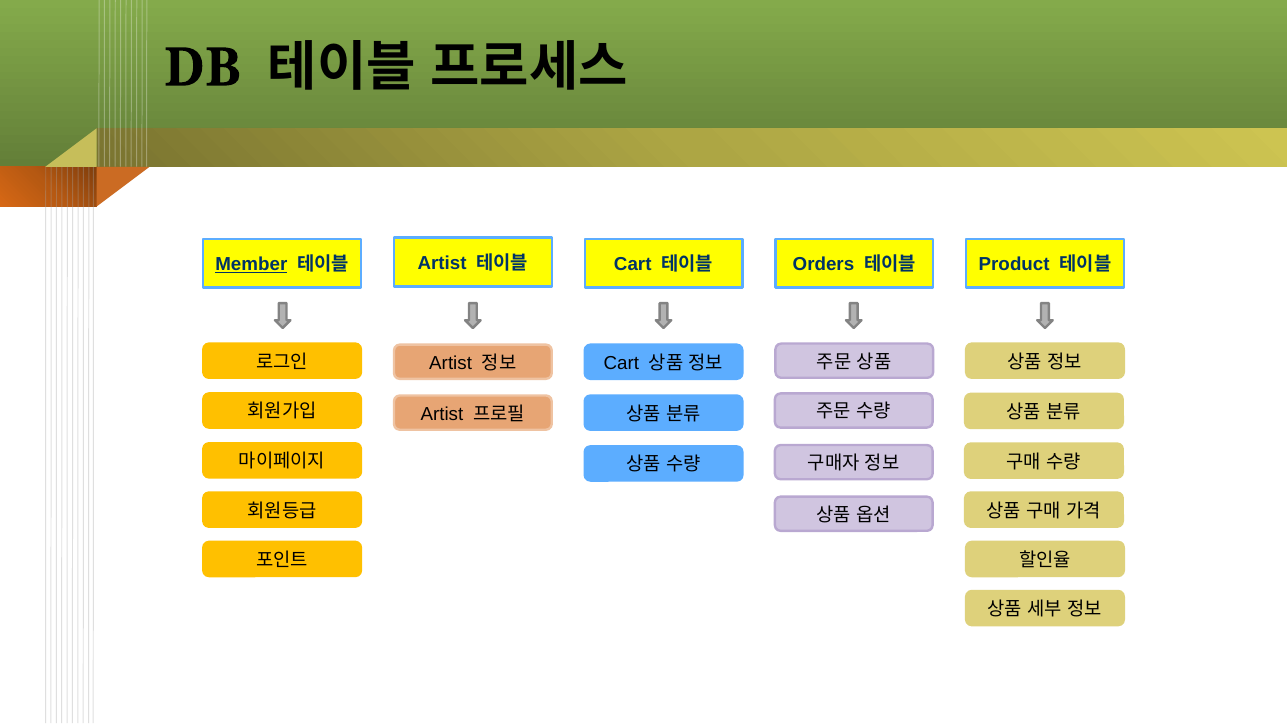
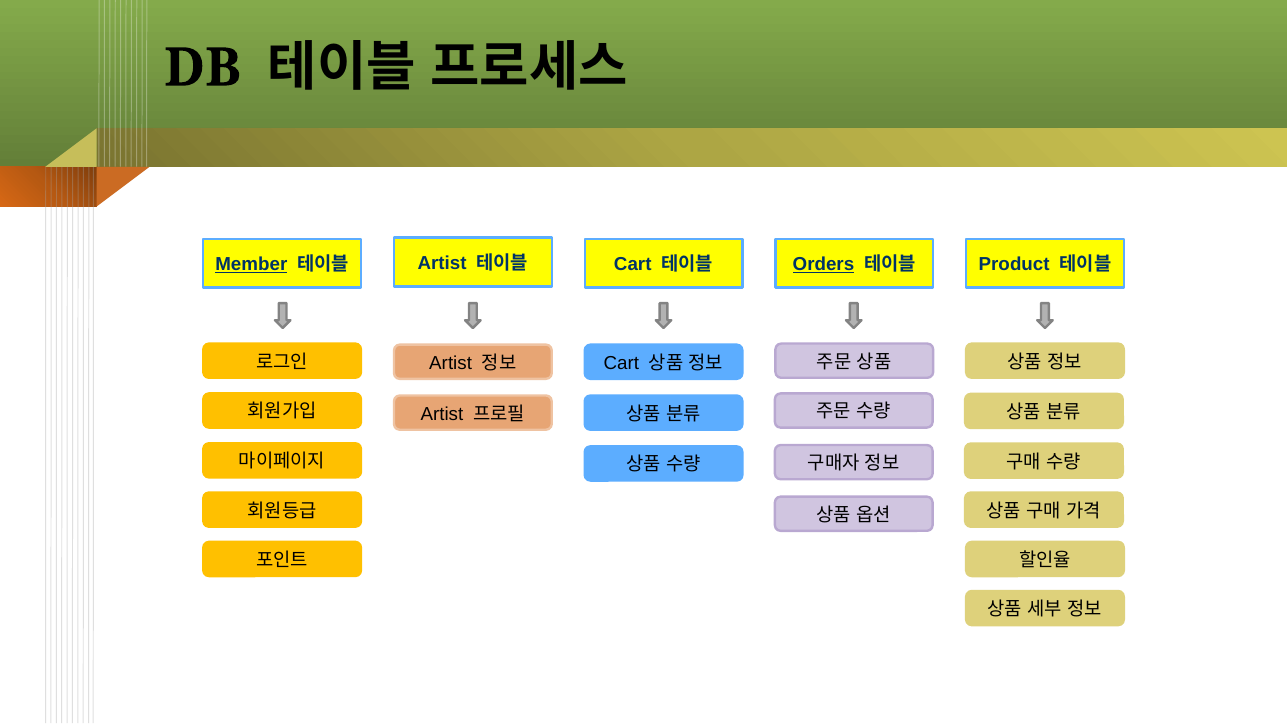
Orders underline: none -> present
